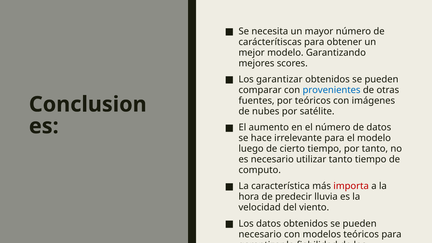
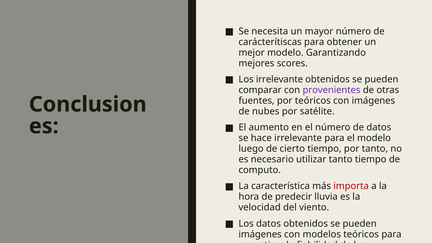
Los garantizar: garantizar -> irrelevante
provenientes colour: blue -> purple
necesario at (260, 234): necesario -> imágenes
